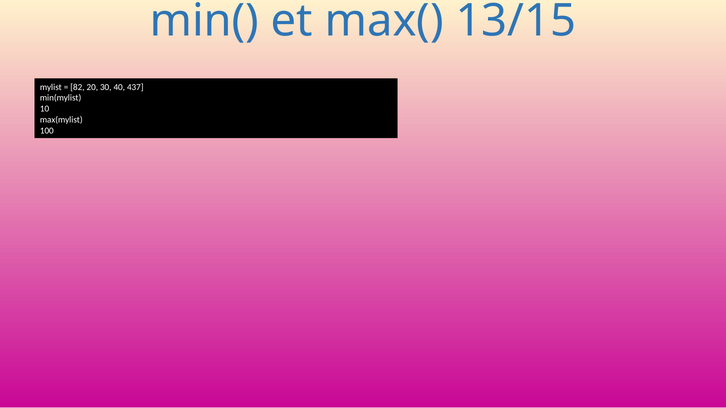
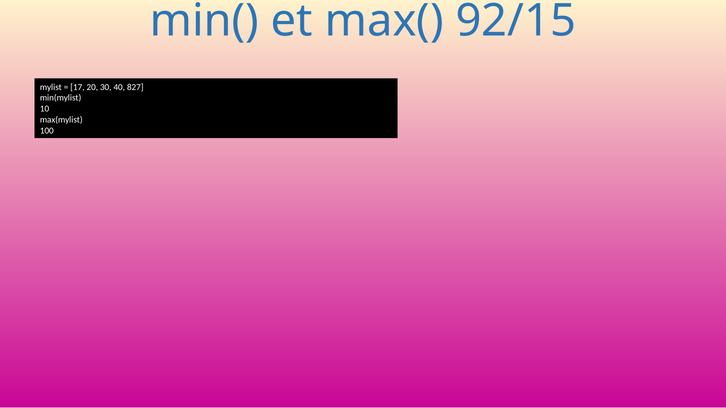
13/15: 13/15 -> 92/15
82: 82 -> 17
437: 437 -> 827
